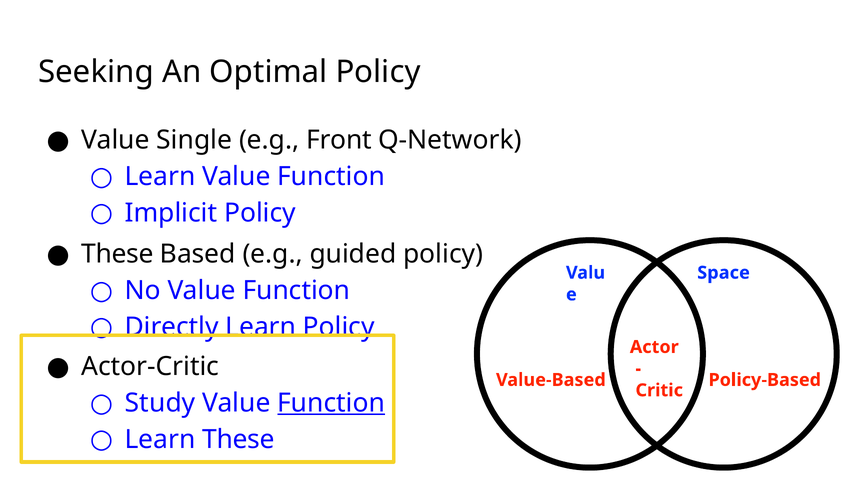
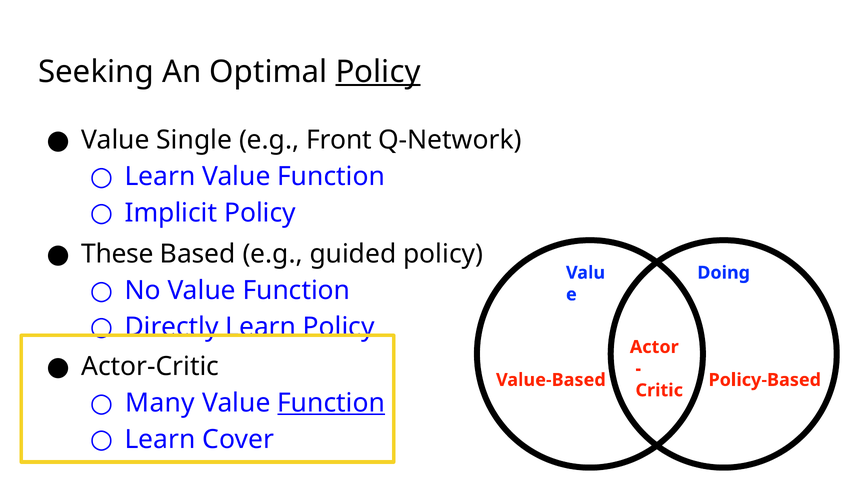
Policy at (378, 72) underline: none -> present
Space: Space -> Doing
Study: Study -> Many
Learn These: These -> Cover
